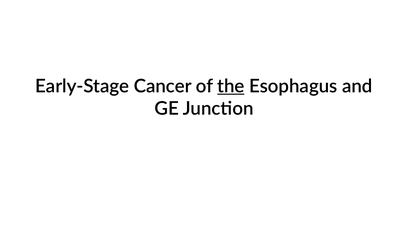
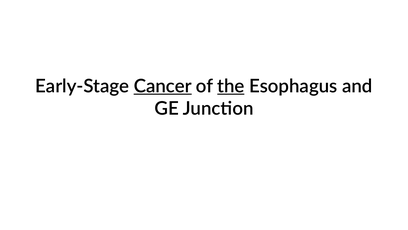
Cancer underline: none -> present
